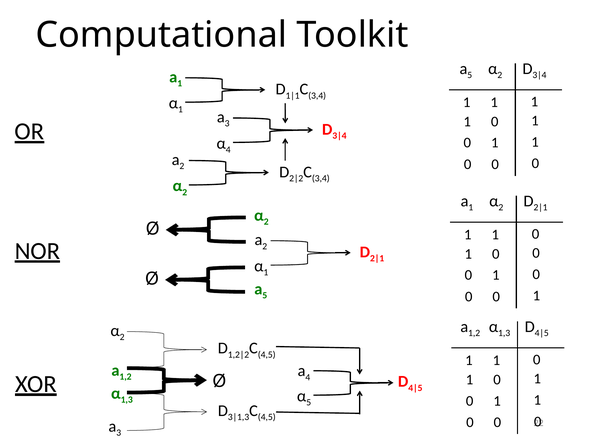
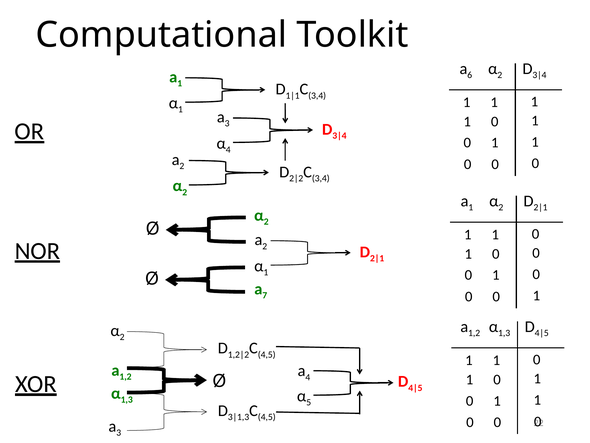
5 at (470, 75): 5 -> 6
5 at (265, 295): 5 -> 7
